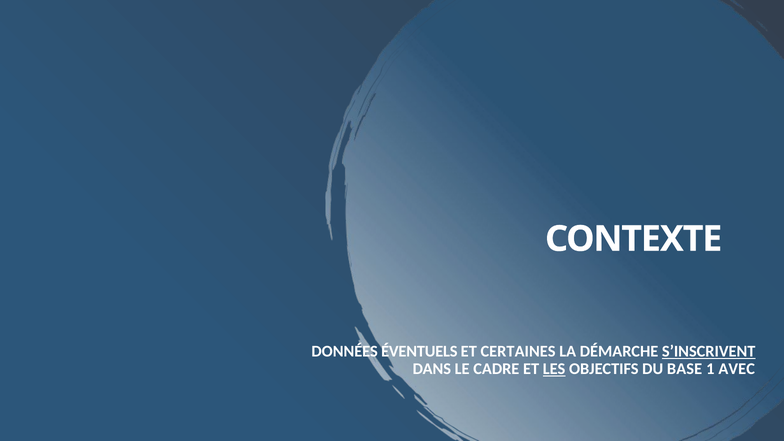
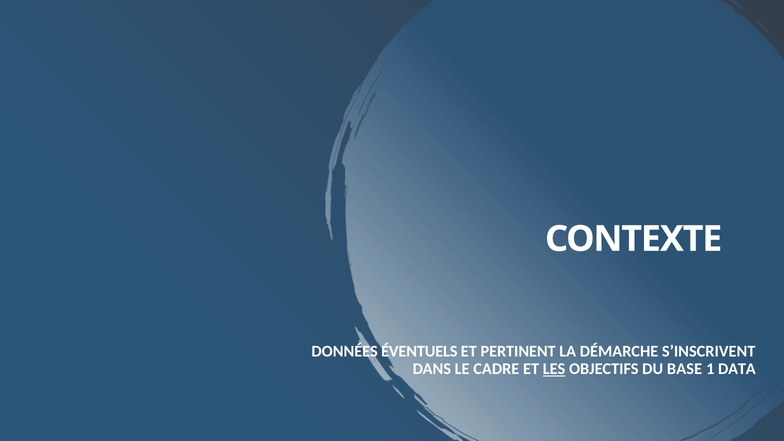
CERTAINES: CERTAINES -> PERTINENT
S’INSCRIVENT underline: present -> none
AVEC: AVEC -> DATA
